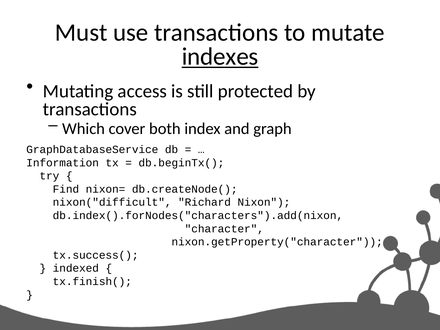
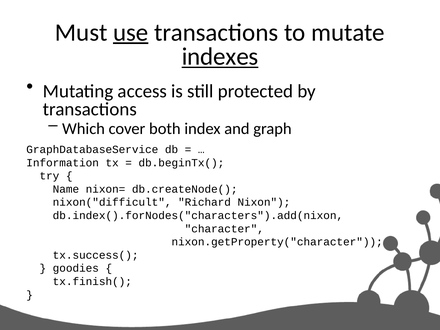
use underline: none -> present
Find: Find -> Name
indexed: indexed -> goodies
